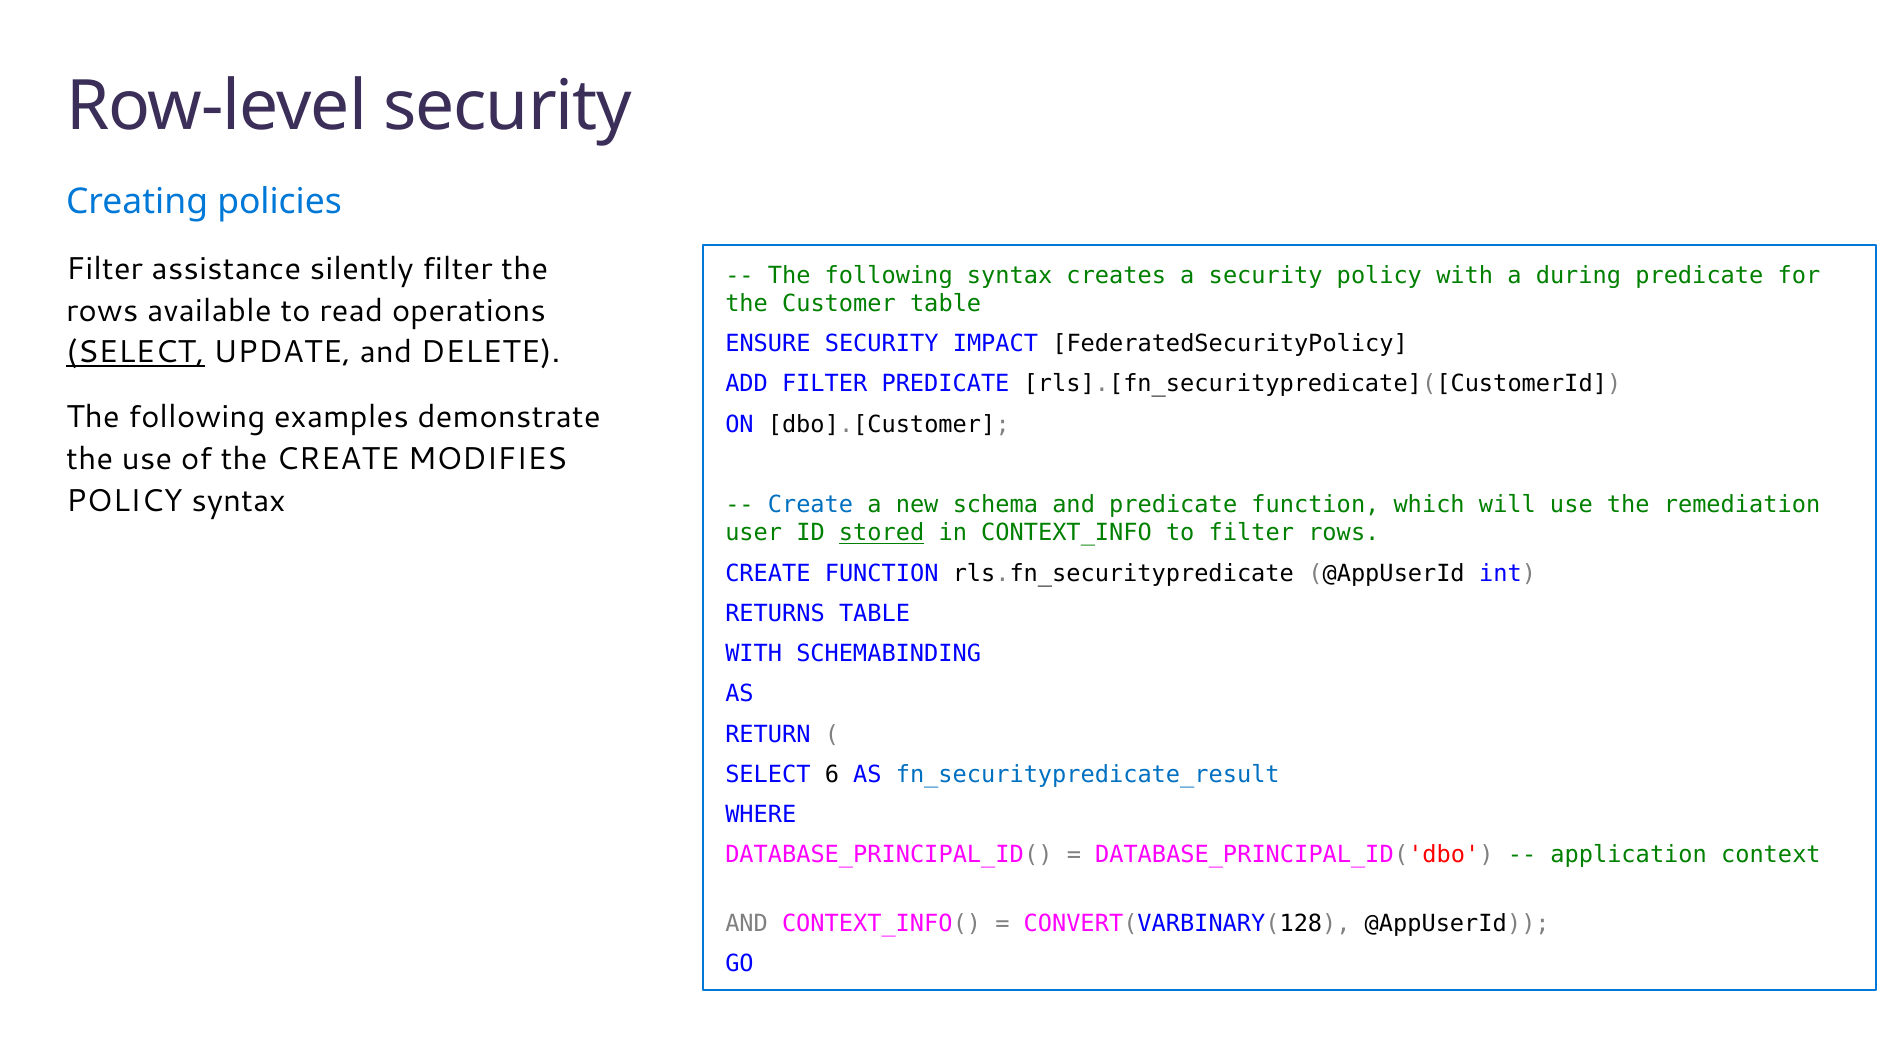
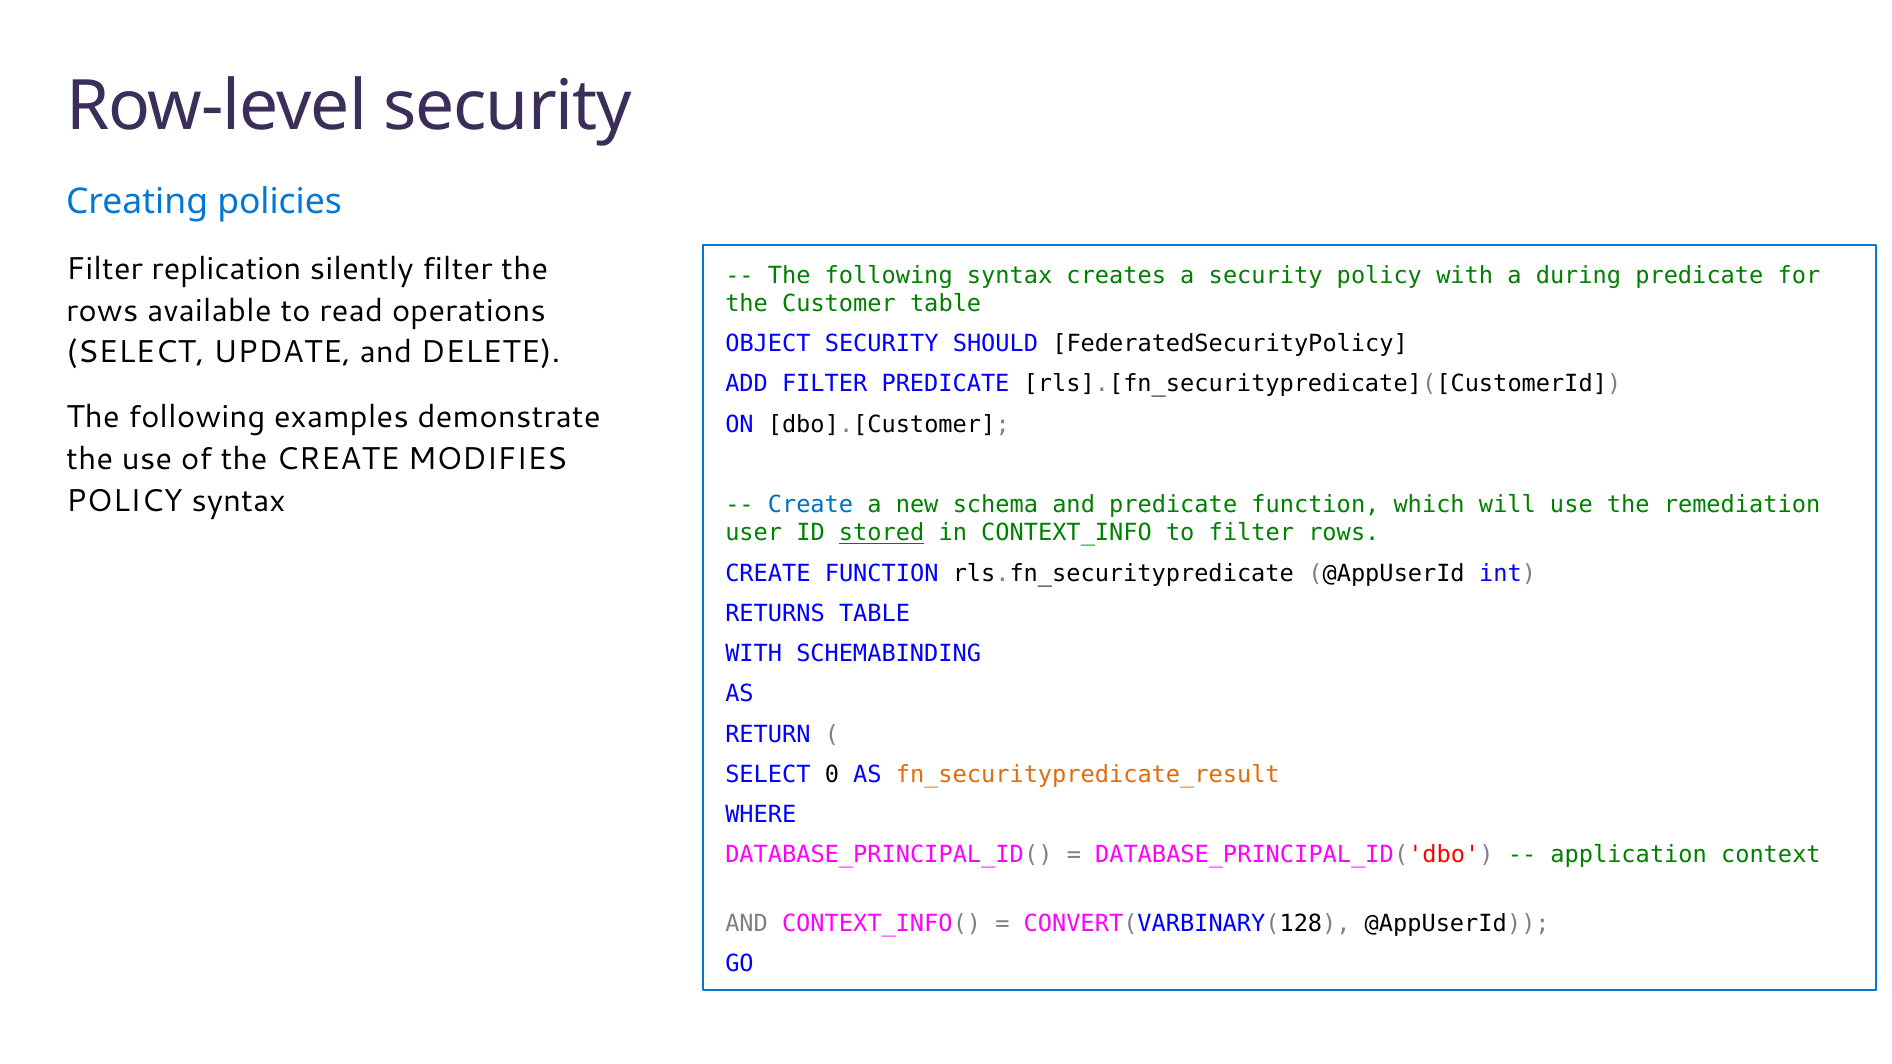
assistance: assistance -> replication
ENSURE: ENSURE -> OBJECT
IMPACT: IMPACT -> SHOULD
SELECT at (135, 352) underline: present -> none
6: 6 -> 0
fn_securitypredicate_result colour: blue -> orange
